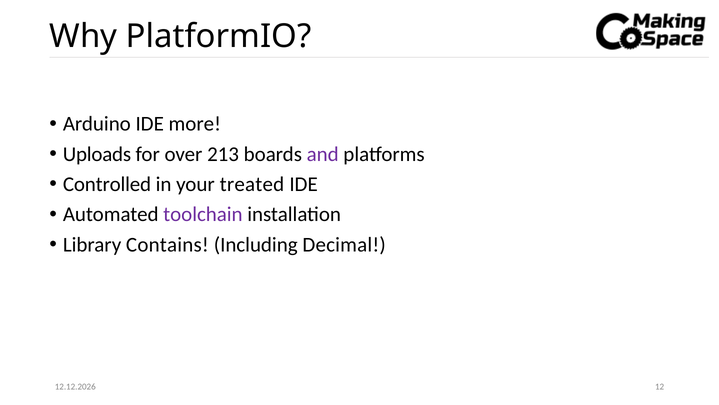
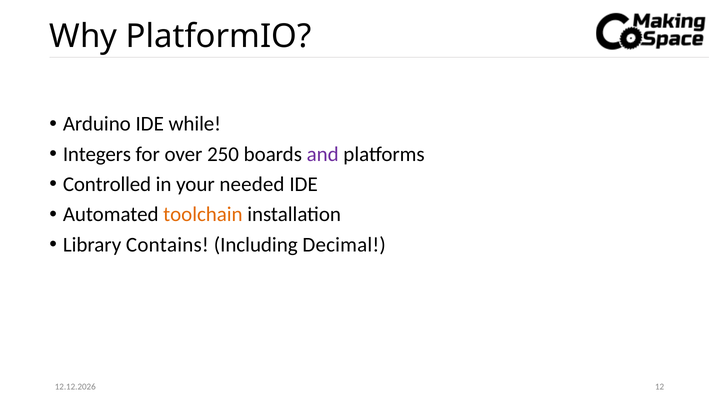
more: more -> while
Uploads: Uploads -> Integers
213: 213 -> 250
treated: treated -> needed
toolchain colour: purple -> orange
